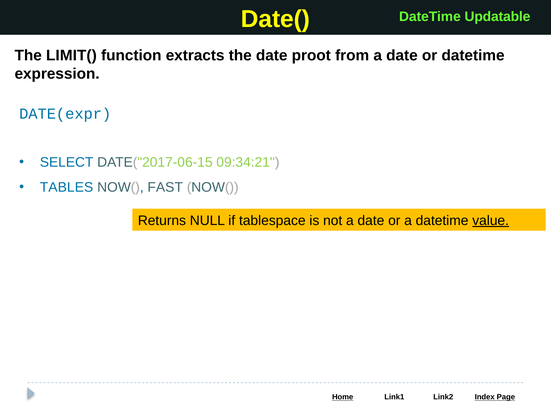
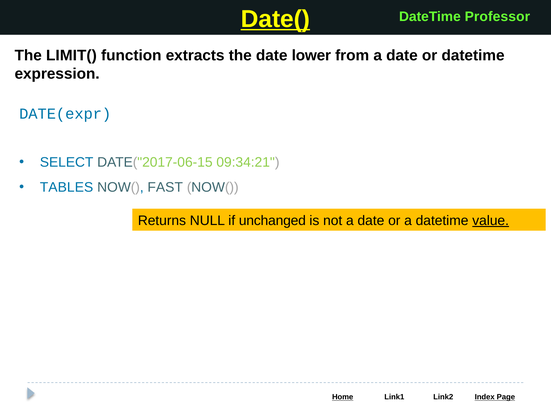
Date( underline: none -> present
Updatable: Updatable -> Professor
proot: proot -> lower
tablespace: tablespace -> unchanged
